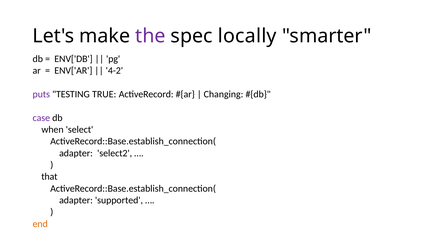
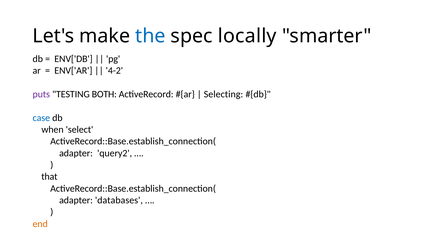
the colour: purple -> blue
TRUE: TRUE -> BOTH
Changing: Changing -> Selecting
case colour: purple -> blue
select2: select2 -> query2
supported: supported -> databases
